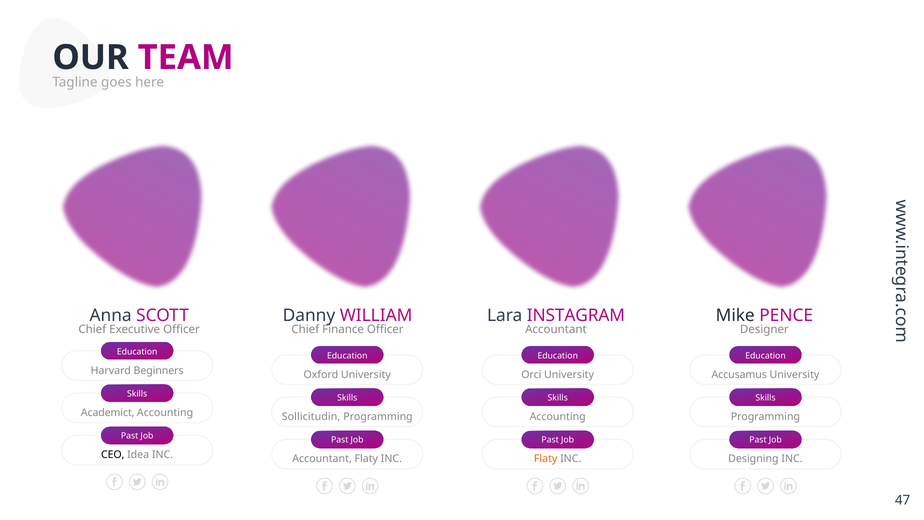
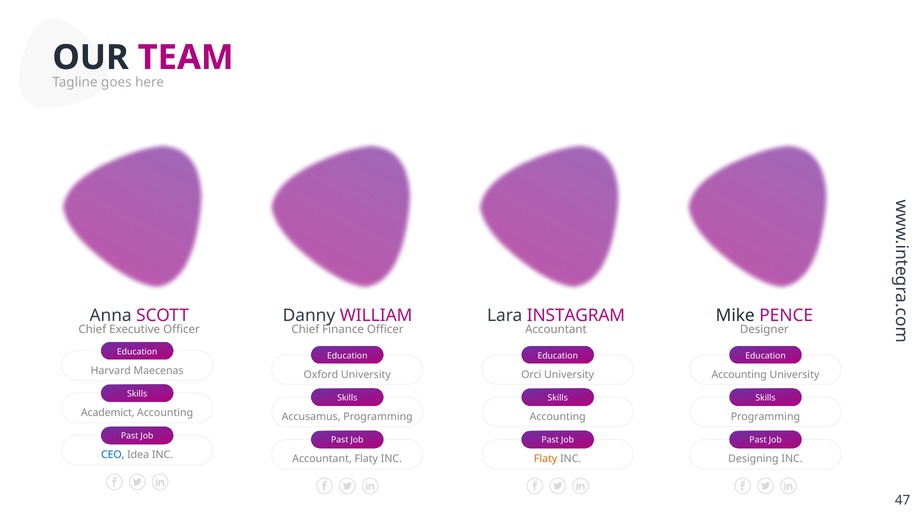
Beginners: Beginners -> Maecenas
Accusamus at (739, 375): Accusamus -> Accounting
Sollicitudin: Sollicitudin -> Accusamus
CEO colour: black -> blue
